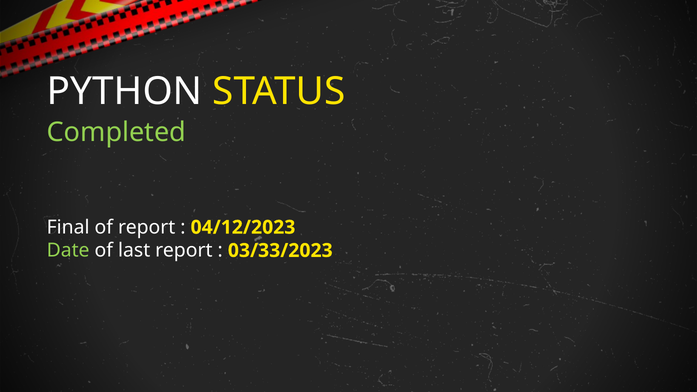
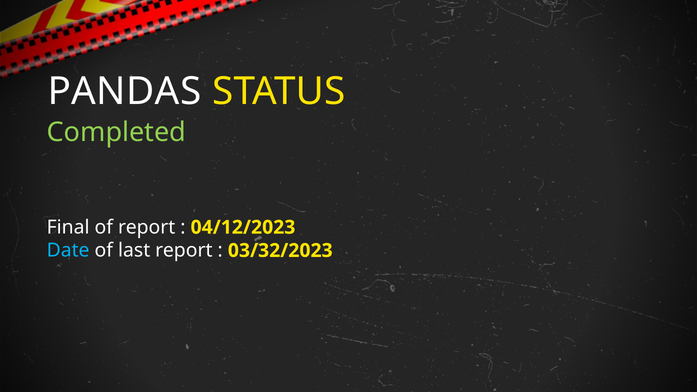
PYTHON: PYTHON -> PANDAS
Date colour: light green -> light blue
03/33/2023: 03/33/2023 -> 03/32/2023
